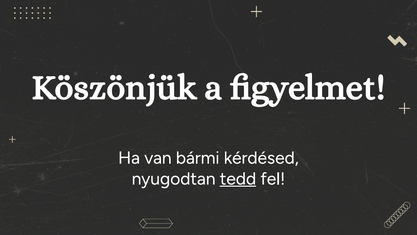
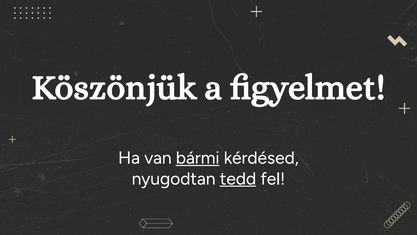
bármi underline: none -> present
